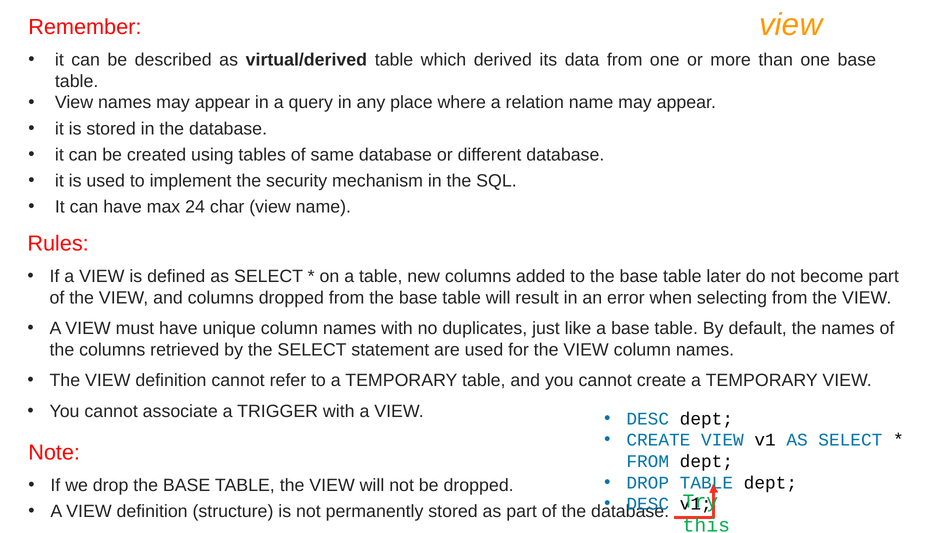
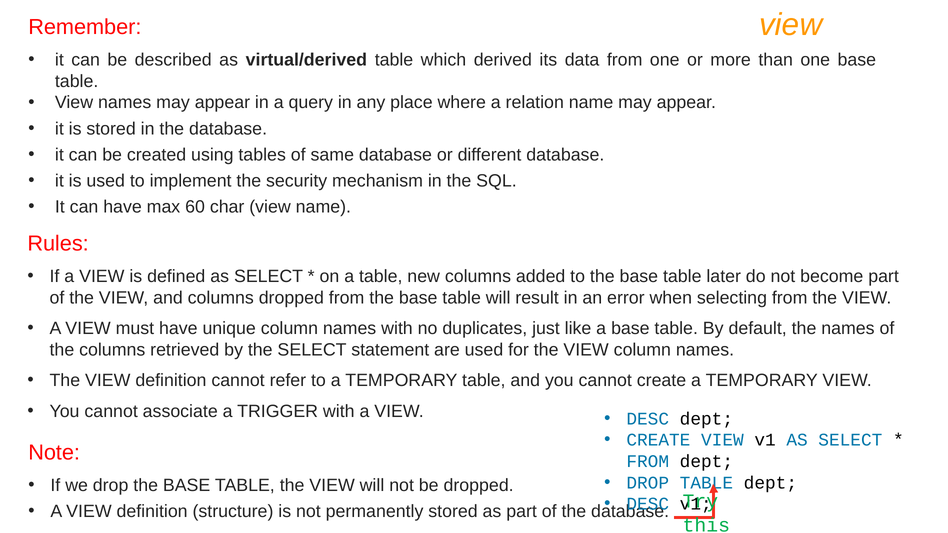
24: 24 -> 60
